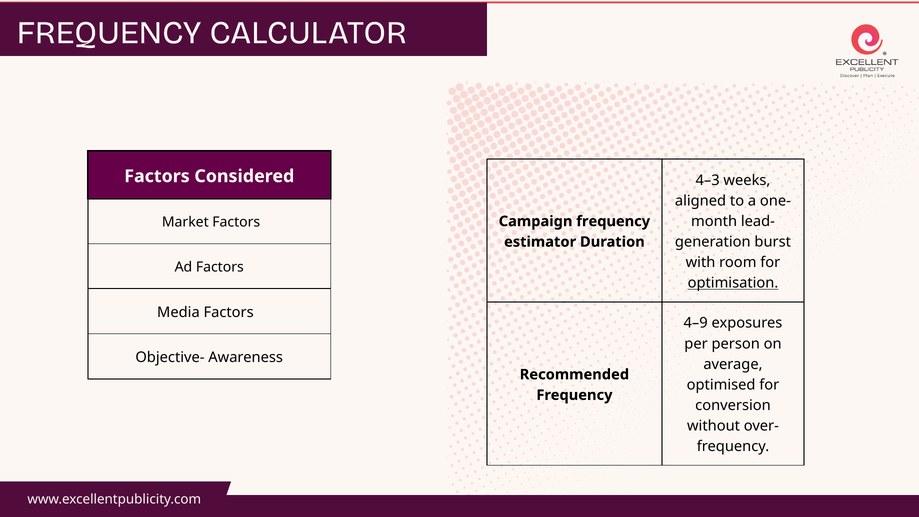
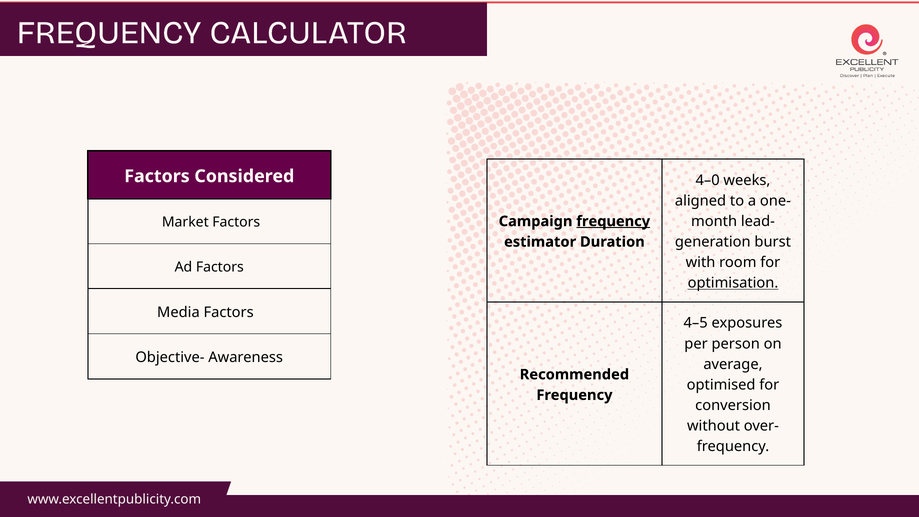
4–3: 4–3 -> 4–0
frequency at (613, 221) underline: none -> present
4–9: 4–9 -> 4–5
